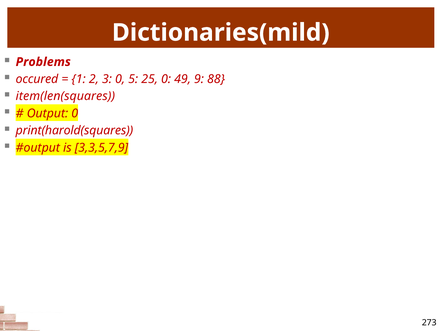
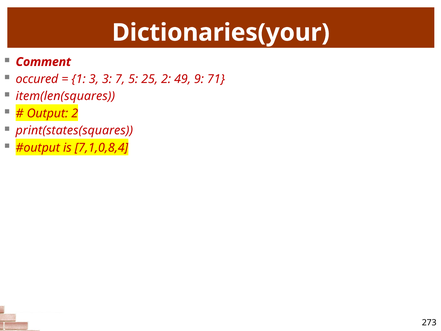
Dictionaries(mild: Dictionaries(mild -> Dictionaries(your
Problems: Problems -> Comment
1 2: 2 -> 3
3 0: 0 -> 7
25 0: 0 -> 2
88: 88 -> 71
Output 0: 0 -> 2
print(harold(squares: print(harold(squares -> print(states(squares
3,3,5,7,9: 3,3,5,7,9 -> 7,1,0,8,4
